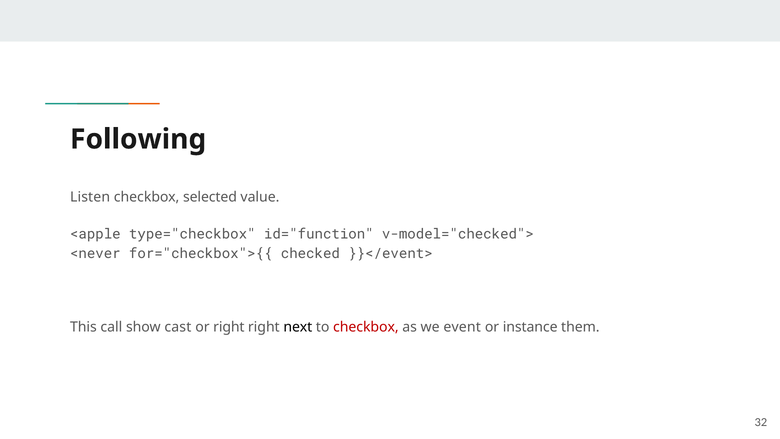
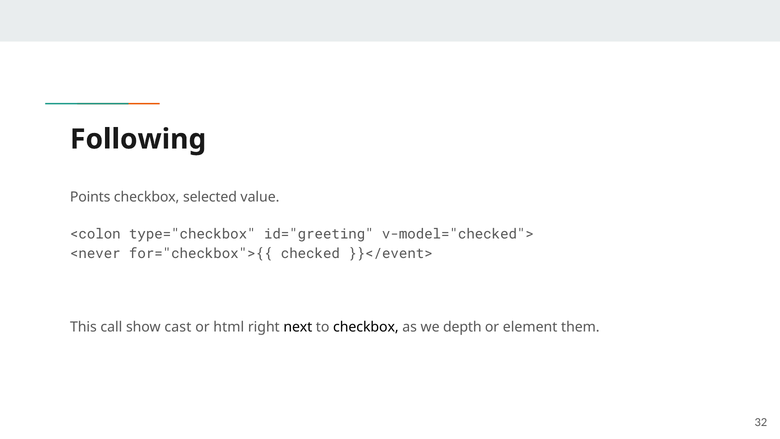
Listen: Listen -> Points
<apple: <apple -> <colon
id="function: id="function -> id="greeting
or right: right -> html
checkbox at (366, 327) colour: red -> black
event: event -> depth
instance: instance -> element
